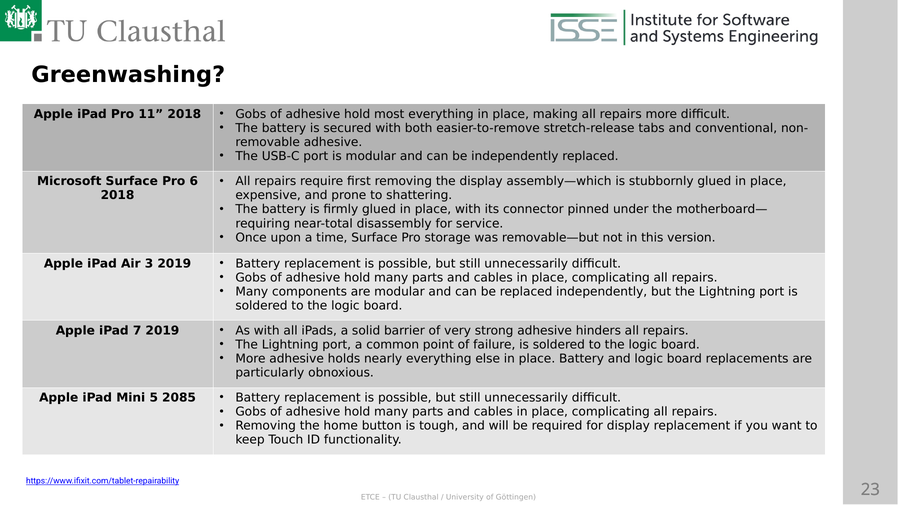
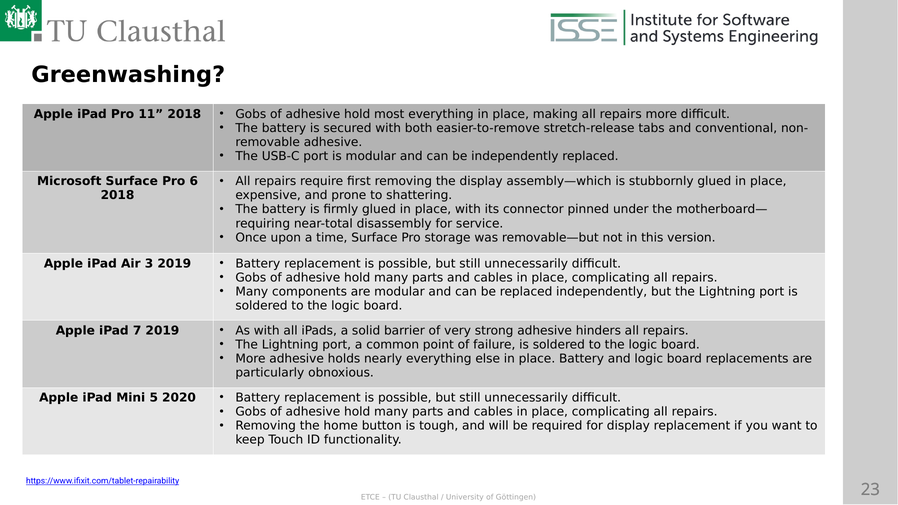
2085: 2085 -> 2020
